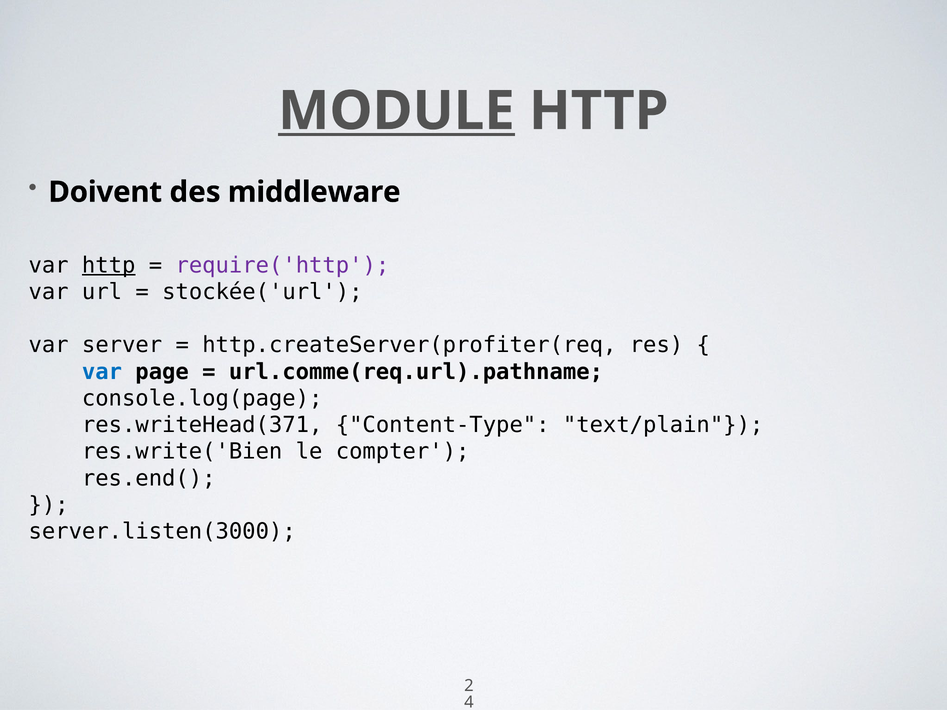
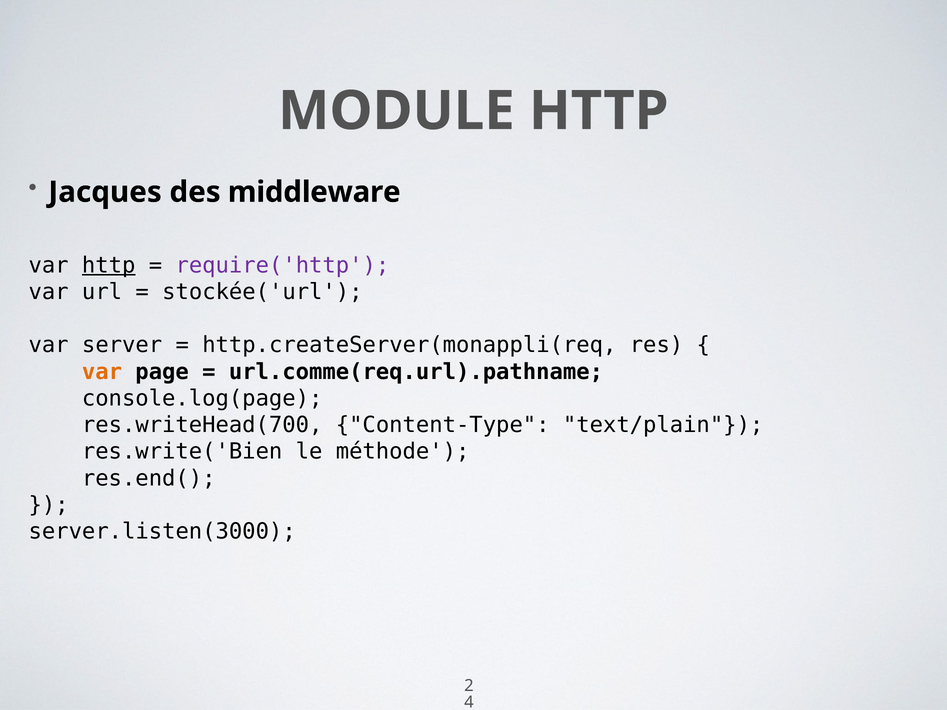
MODULE underline: present -> none
Doivent: Doivent -> Jacques
http.createServer(profiter(req: http.createServer(profiter(req -> http.createServer(monappli(req
var at (102, 372) colour: blue -> orange
res.writeHead(371: res.writeHead(371 -> res.writeHead(700
compter: compter -> méthode
